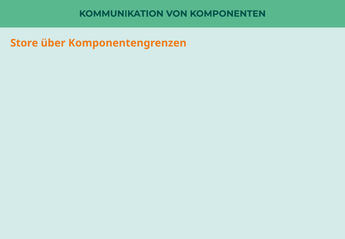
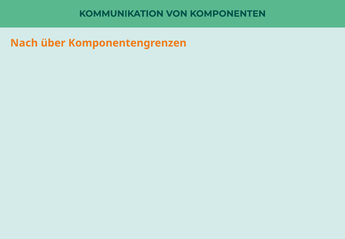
Store: Store -> Nach
